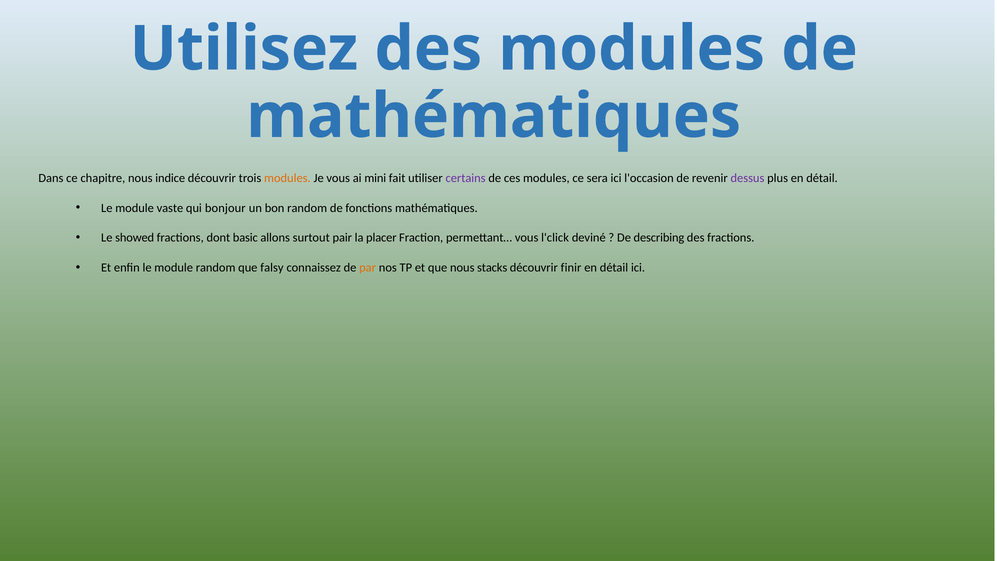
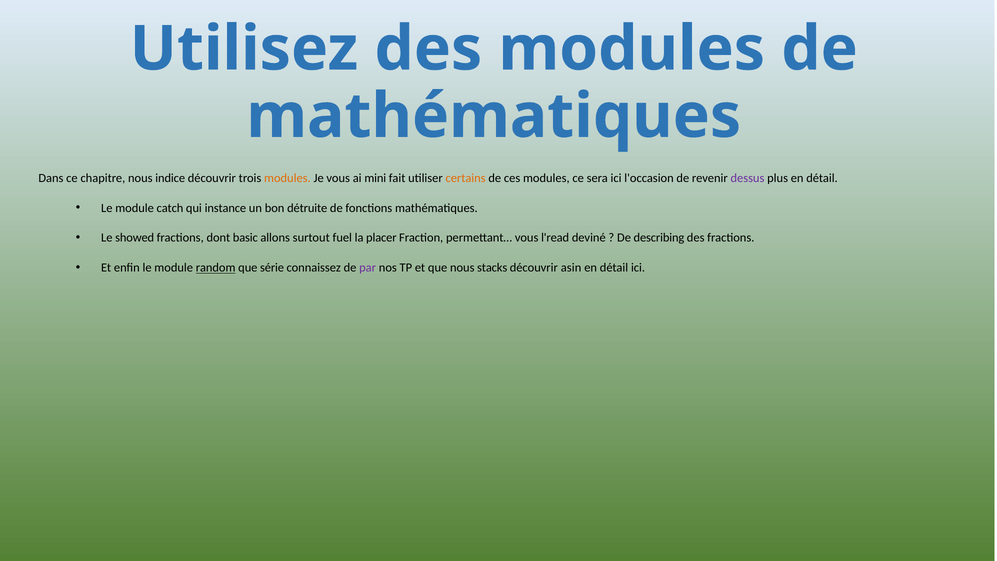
certains colour: purple -> orange
vaste: vaste -> catch
bonjour: bonjour -> instance
bon random: random -> détruite
pair: pair -> fuel
l'click: l'click -> l'read
random at (216, 268) underline: none -> present
falsy: falsy -> série
par colour: orange -> purple
finir: finir -> asin
